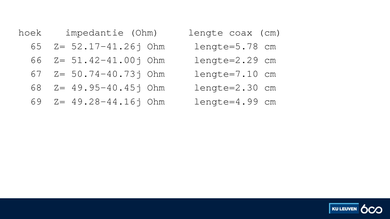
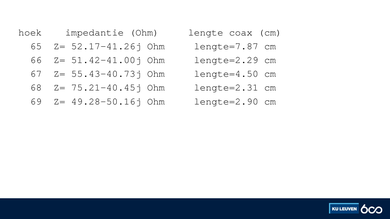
lengte=5.78: lengte=5.78 -> lengte=7.87
50.74-40.73j: 50.74-40.73j -> 55.43-40.73j
lengte=7.10: lengte=7.10 -> lengte=4.50
49.95-40.45j: 49.95-40.45j -> 75.21-40.45j
lengte=2.30: lengte=2.30 -> lengte=2.31
49.28-44.16j: 49.28-44.16j -> 49.28-50.16j
lengte=4.99: lengte=4.99 -> lengte=2.90
